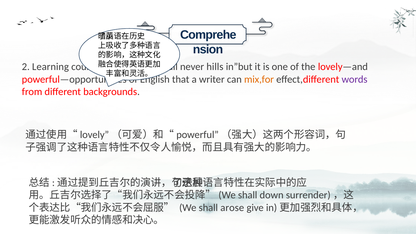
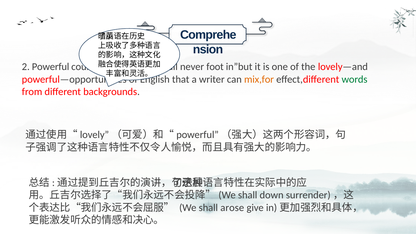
Learning: Learning -> Powerful
hills: hills -> foot
words colour: purple -> green
